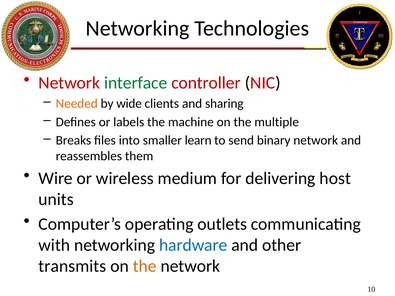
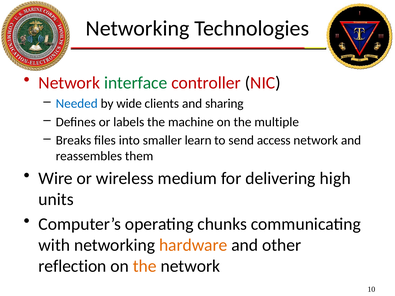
Needed colour: orange -> blue
binary: binary -> access
host: host -> high
outlets: outlets -> chunks
hardware colour: blue -> orange
transmits: transmits -> reflection
